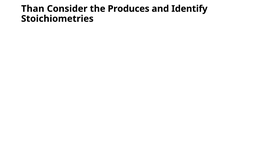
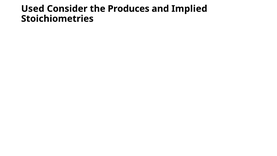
Than: Than -> Used
Identify: Identify -> Implied
